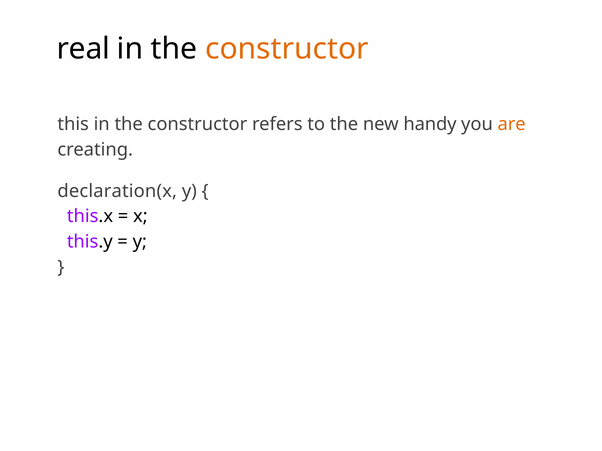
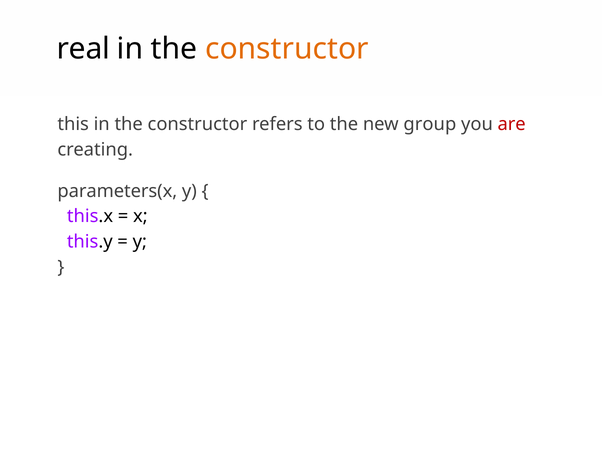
handy: handy -> group
are colour: orange -> red
declaration(x: declaration(x -> parameters(x
